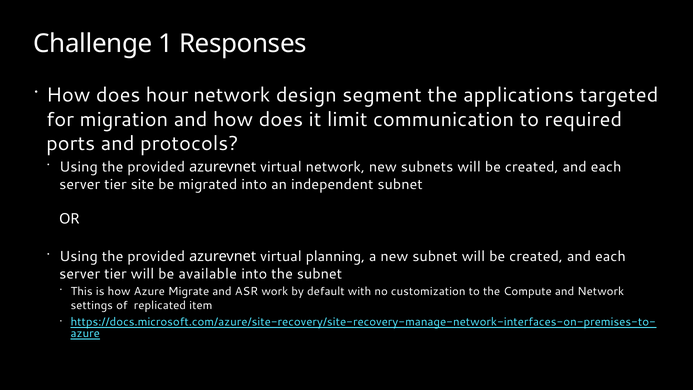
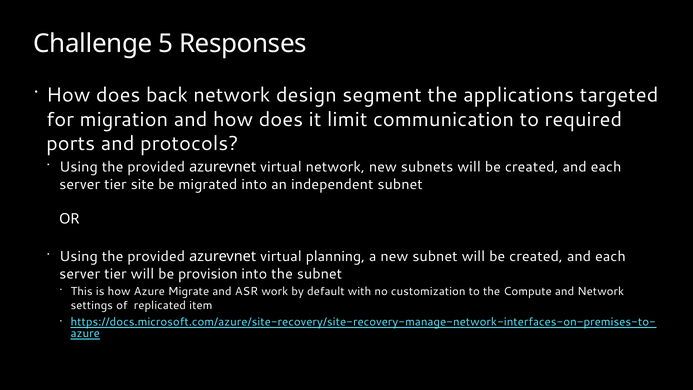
1: 1 -> 5
hour: hour -> back
available: available -> provision
